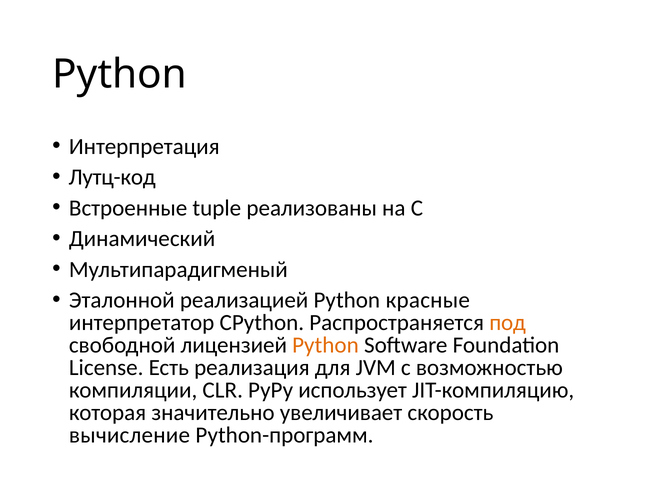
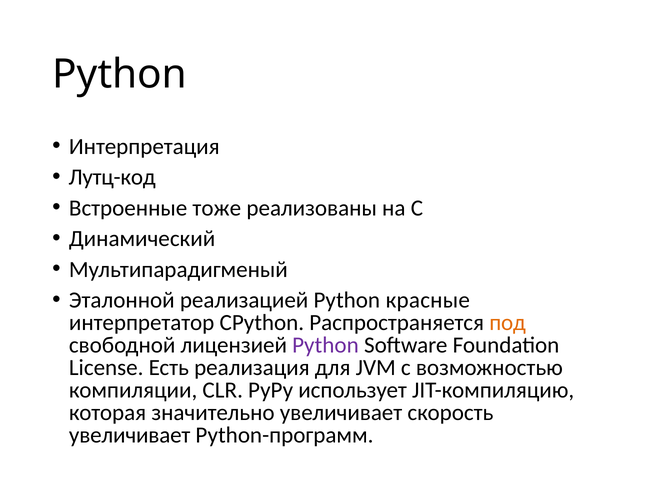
tuple: tuple -> тоже
Python at (325, 345) colour: orange -> purple
вычисление at (130, 435): вычисление -> увеличивает
